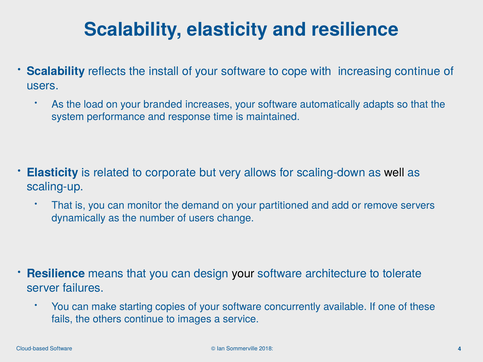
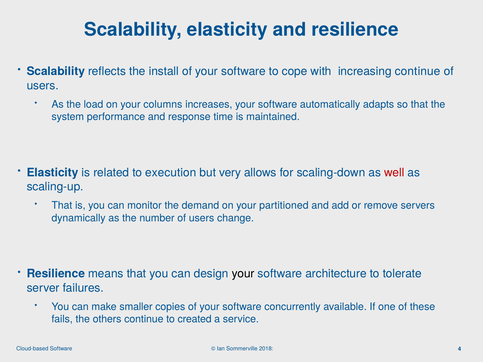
branded: branded -> columns
corporate: corporate -> execution
well colour: black -> red
starting: starting -> smaller
images: images -> created
